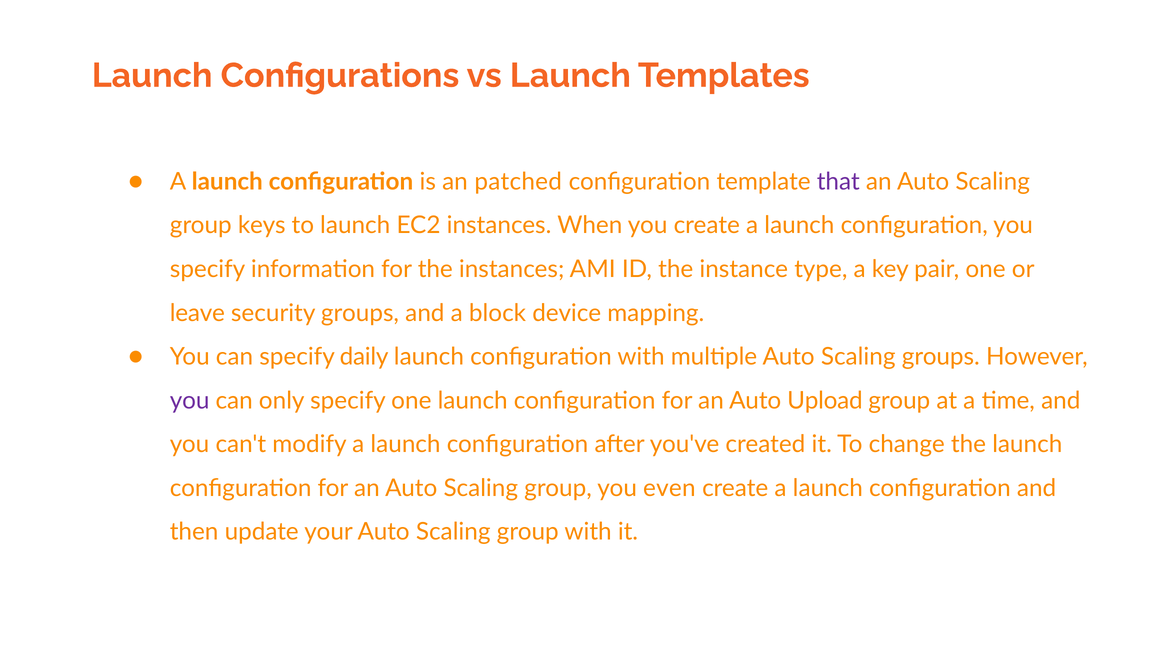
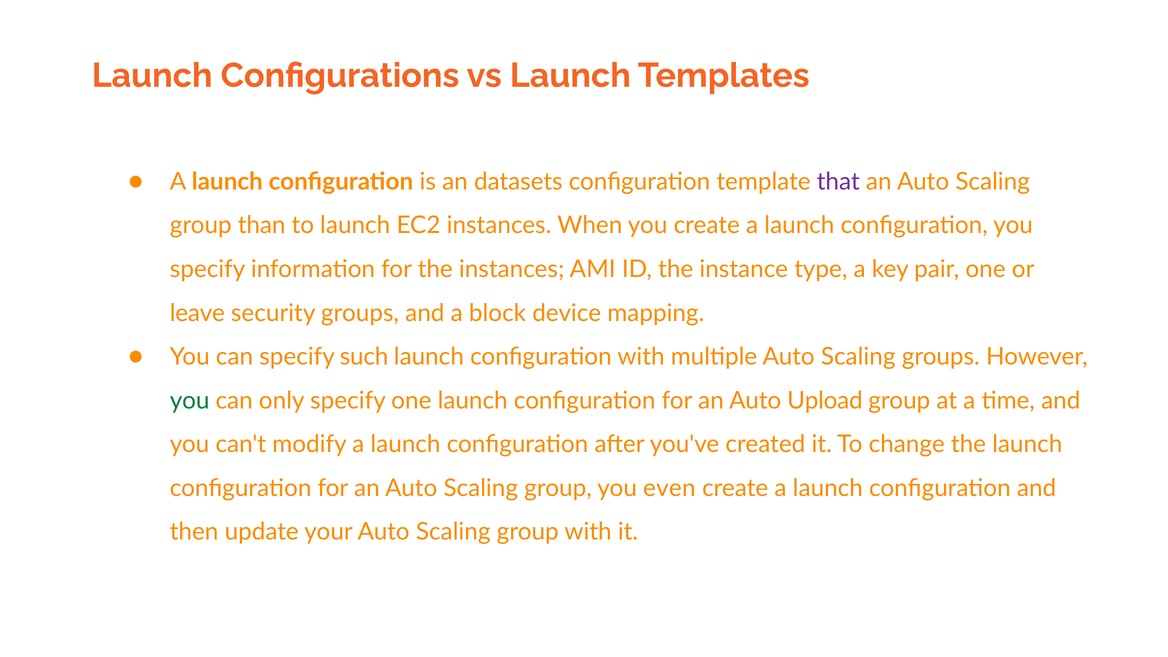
patched: patched -> datasets
keys: keys -> than
daily: daily -> such
you at (190, 401) colour: purple -> green
